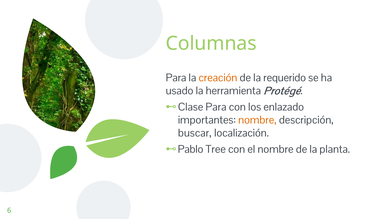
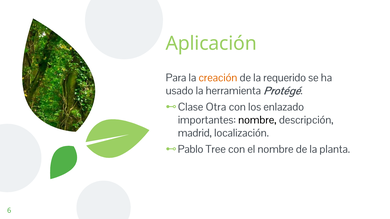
Columnas: Columnas -> Aplicación
Clase Para: Para -> Otra
nombre at (257, 120) colour: orange -> black
buscar: buscar -> madrid
